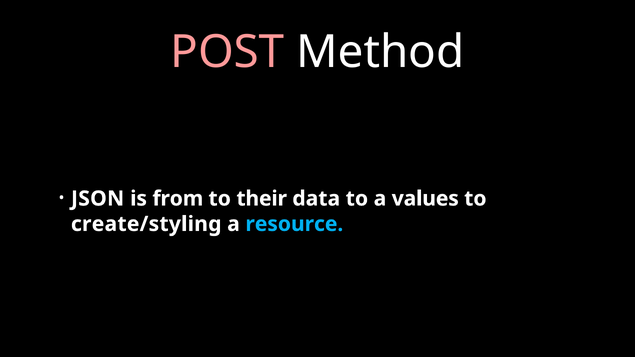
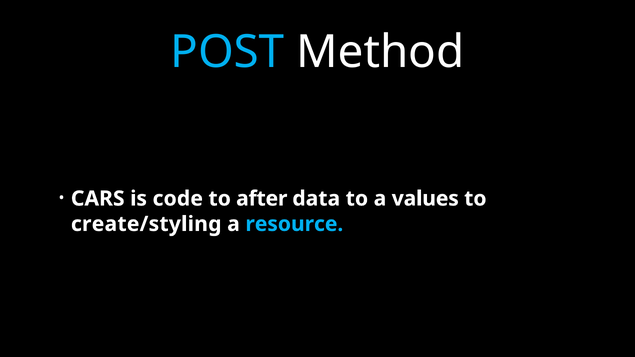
POST colour: pink -> light blue
JSON: JSON -> CARS
from: from -> code
their: their -> after
